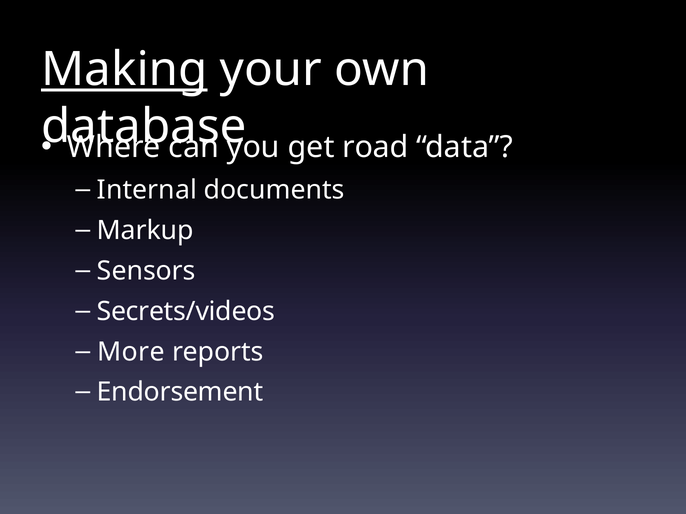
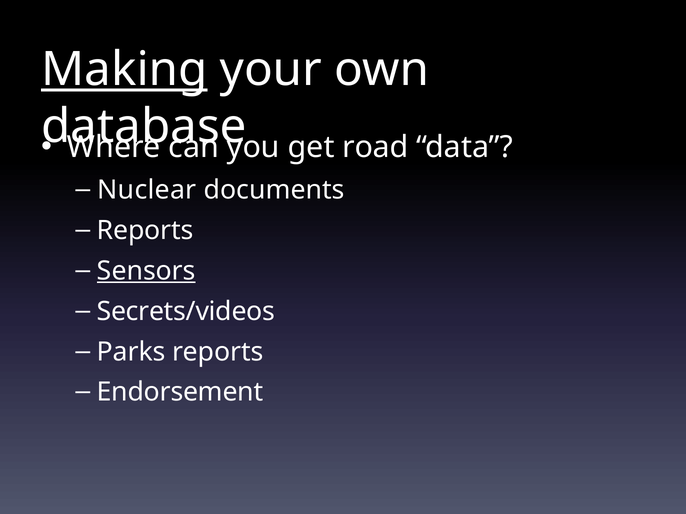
Internal: Internal -> Nuclear
Markup at (145, 231): Markup -> Reports
Sensors underline: none -> present
More: More -> Parks
